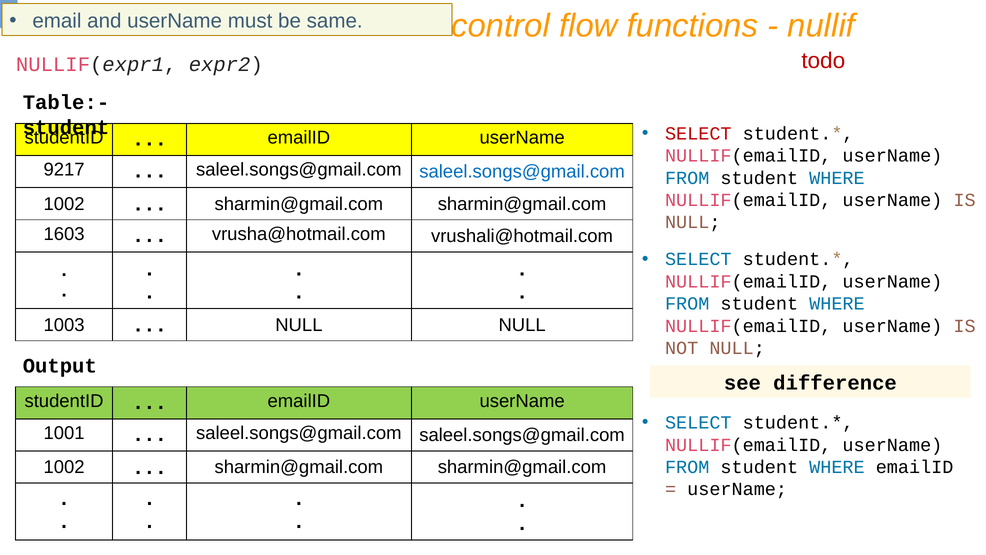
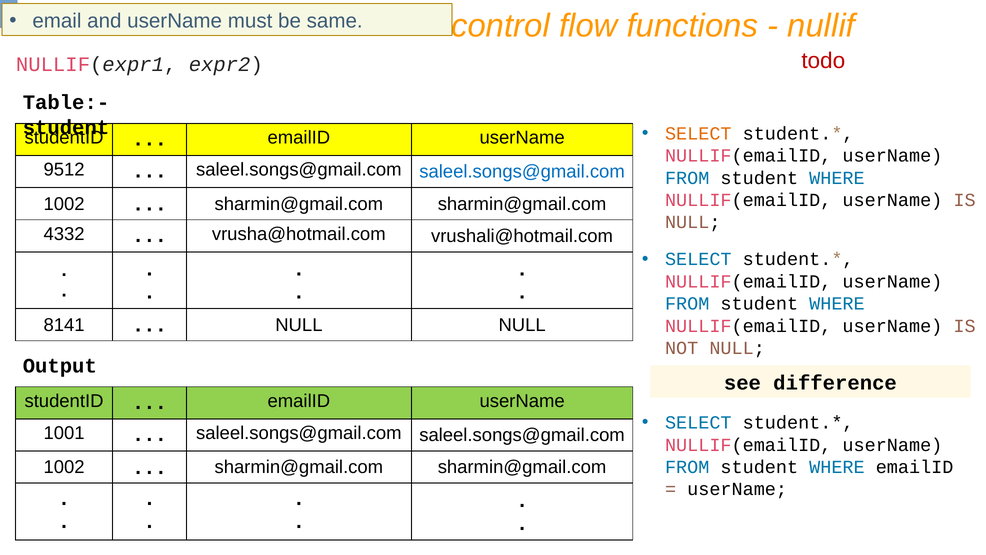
SELECT at (698, 134) colour: red -> orange
9217: 9217 -> 9512
1603: 1603 -> 4332
1003: 1003 -> 8141
